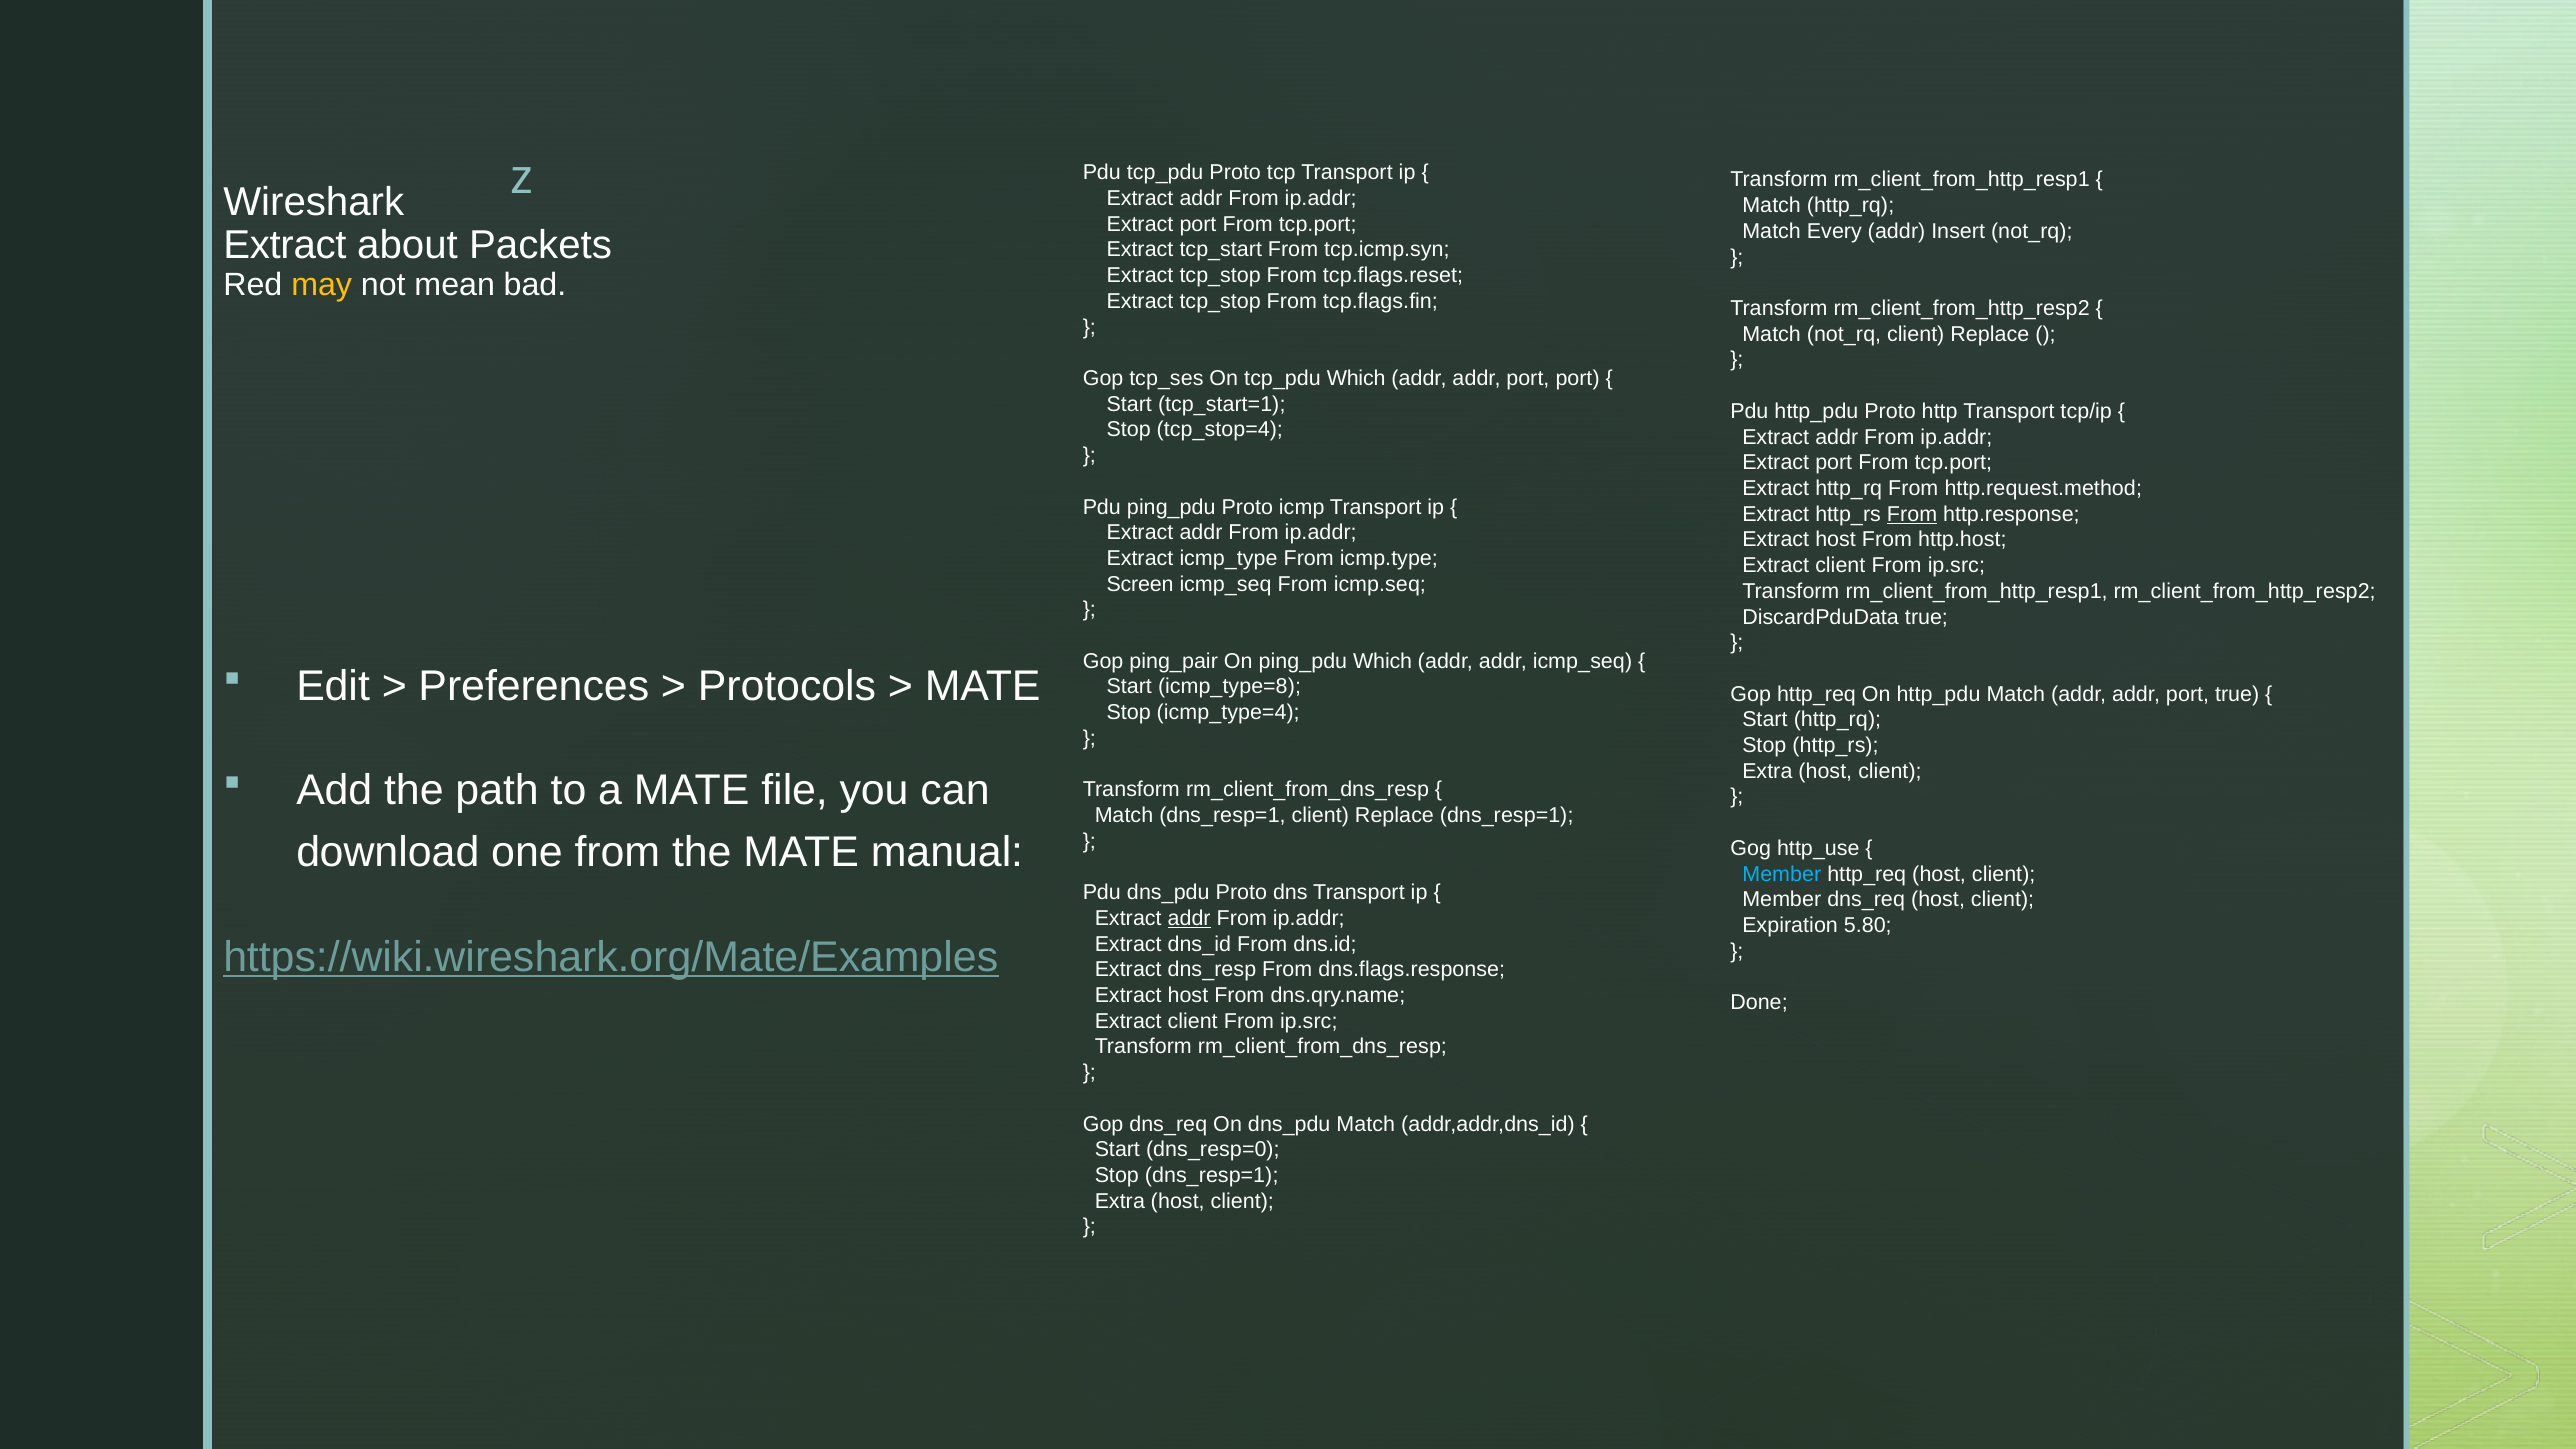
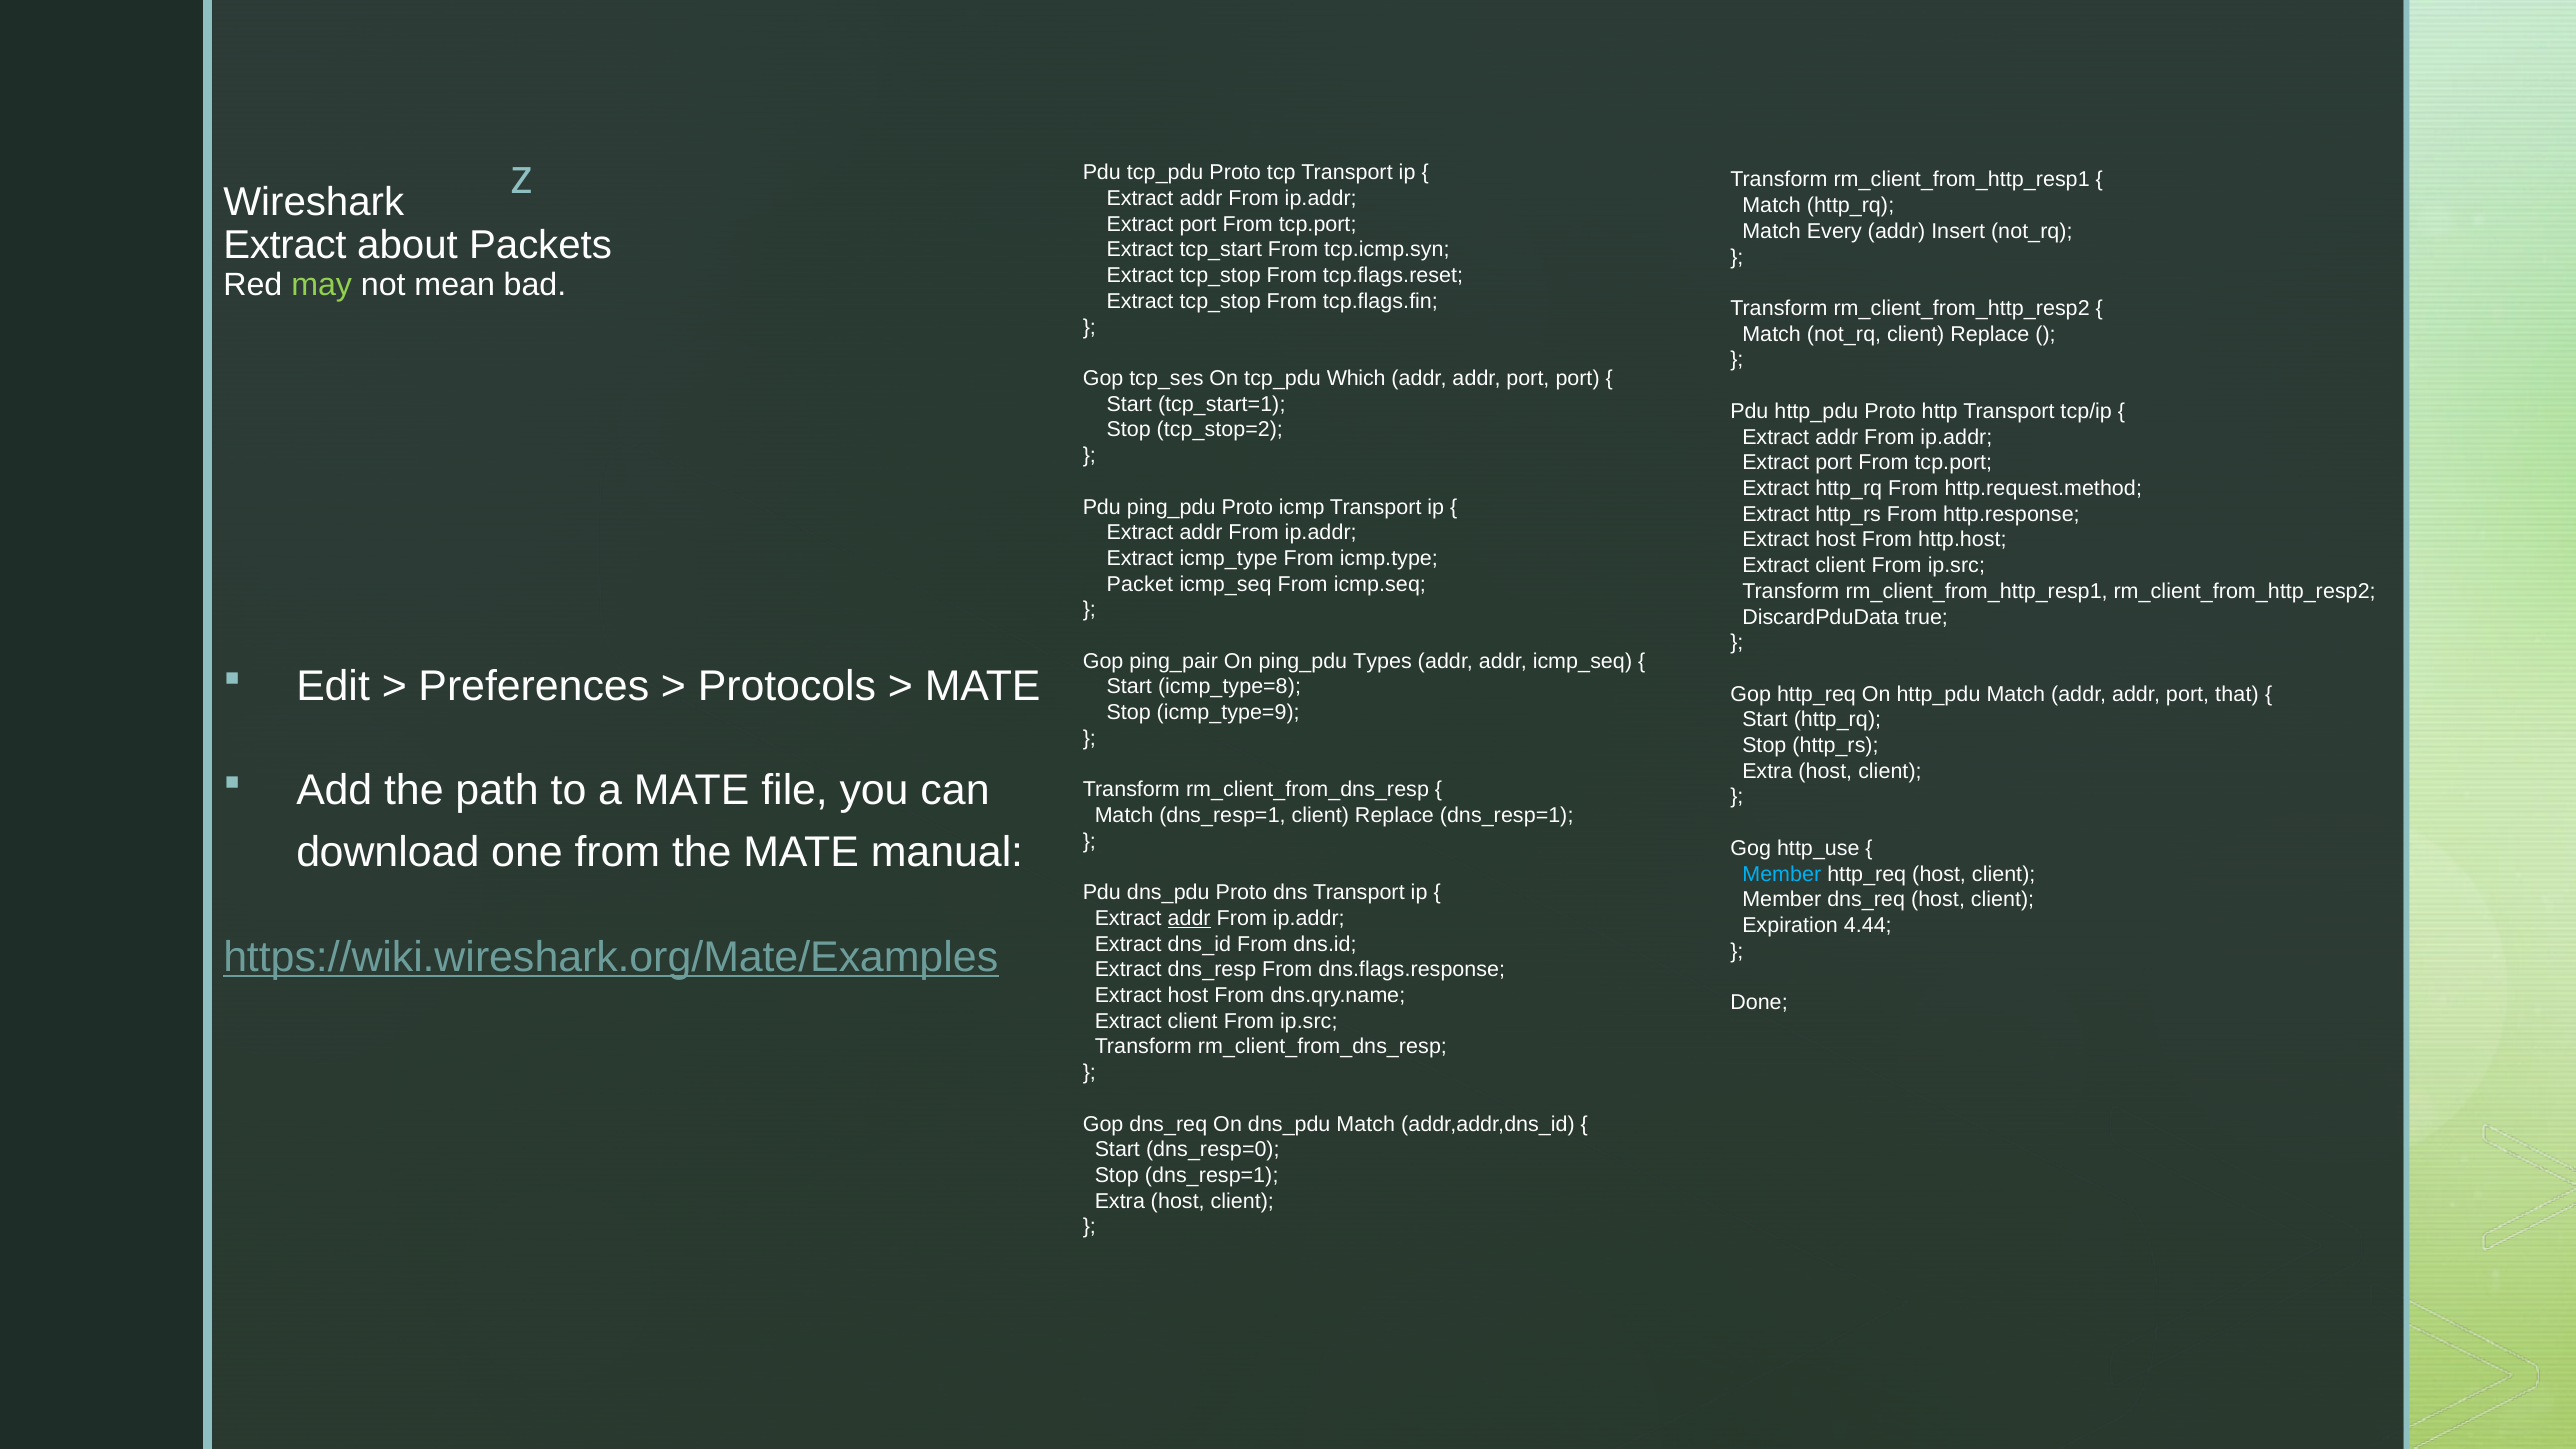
may colour: yellow -> light green
tcp_stop=4: tcp_stop=4 -> tcp_stop=2
From at (1912, 514) underline: present -> none
Screen: Screen -> Packet
ping_pdu Which: Which -> Types
port true: true -> that
icmp_type=4: icmp_type=4 -> icmp_type=9
5.80: 5.80 -> 4.44
